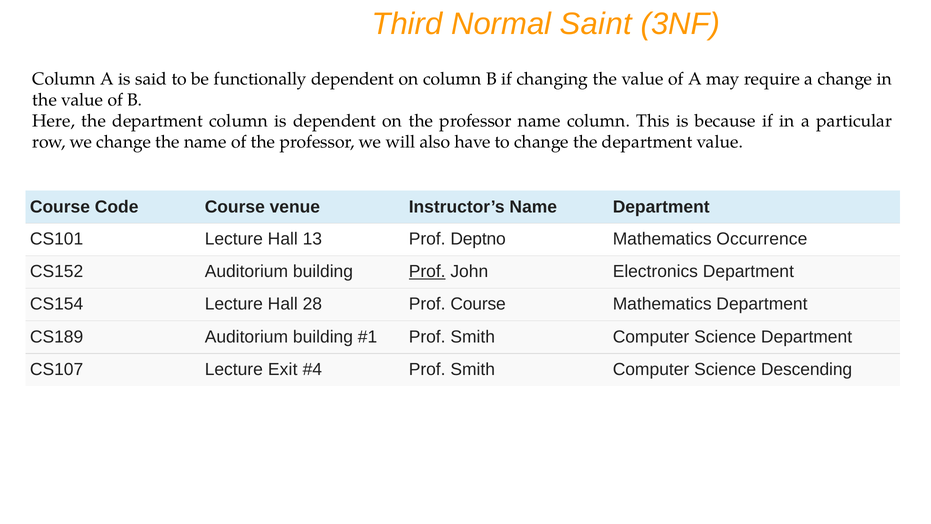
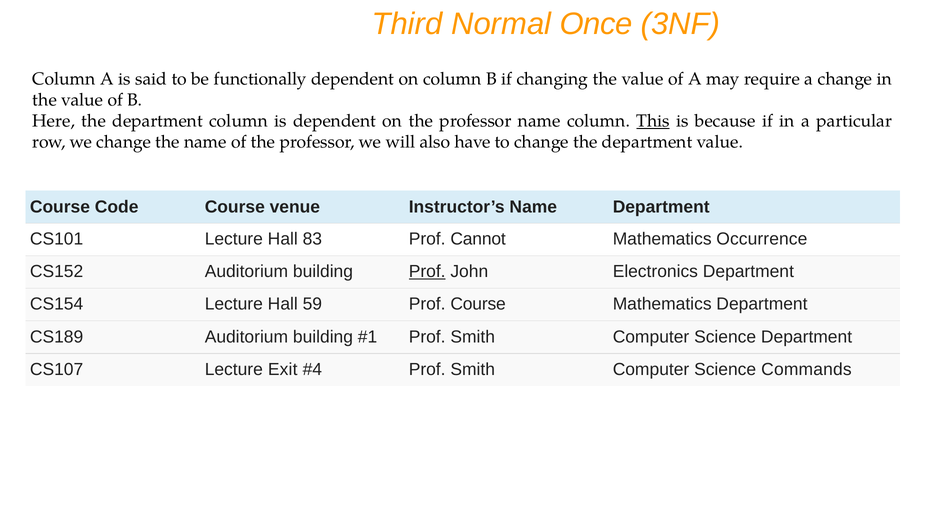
Saint: Saint -> Once
This underline: none -> present
13: 13 -> 83
Deptno: Deptno -> Cannot
28: 28 -> 59
Descending: Descending -> Commands
